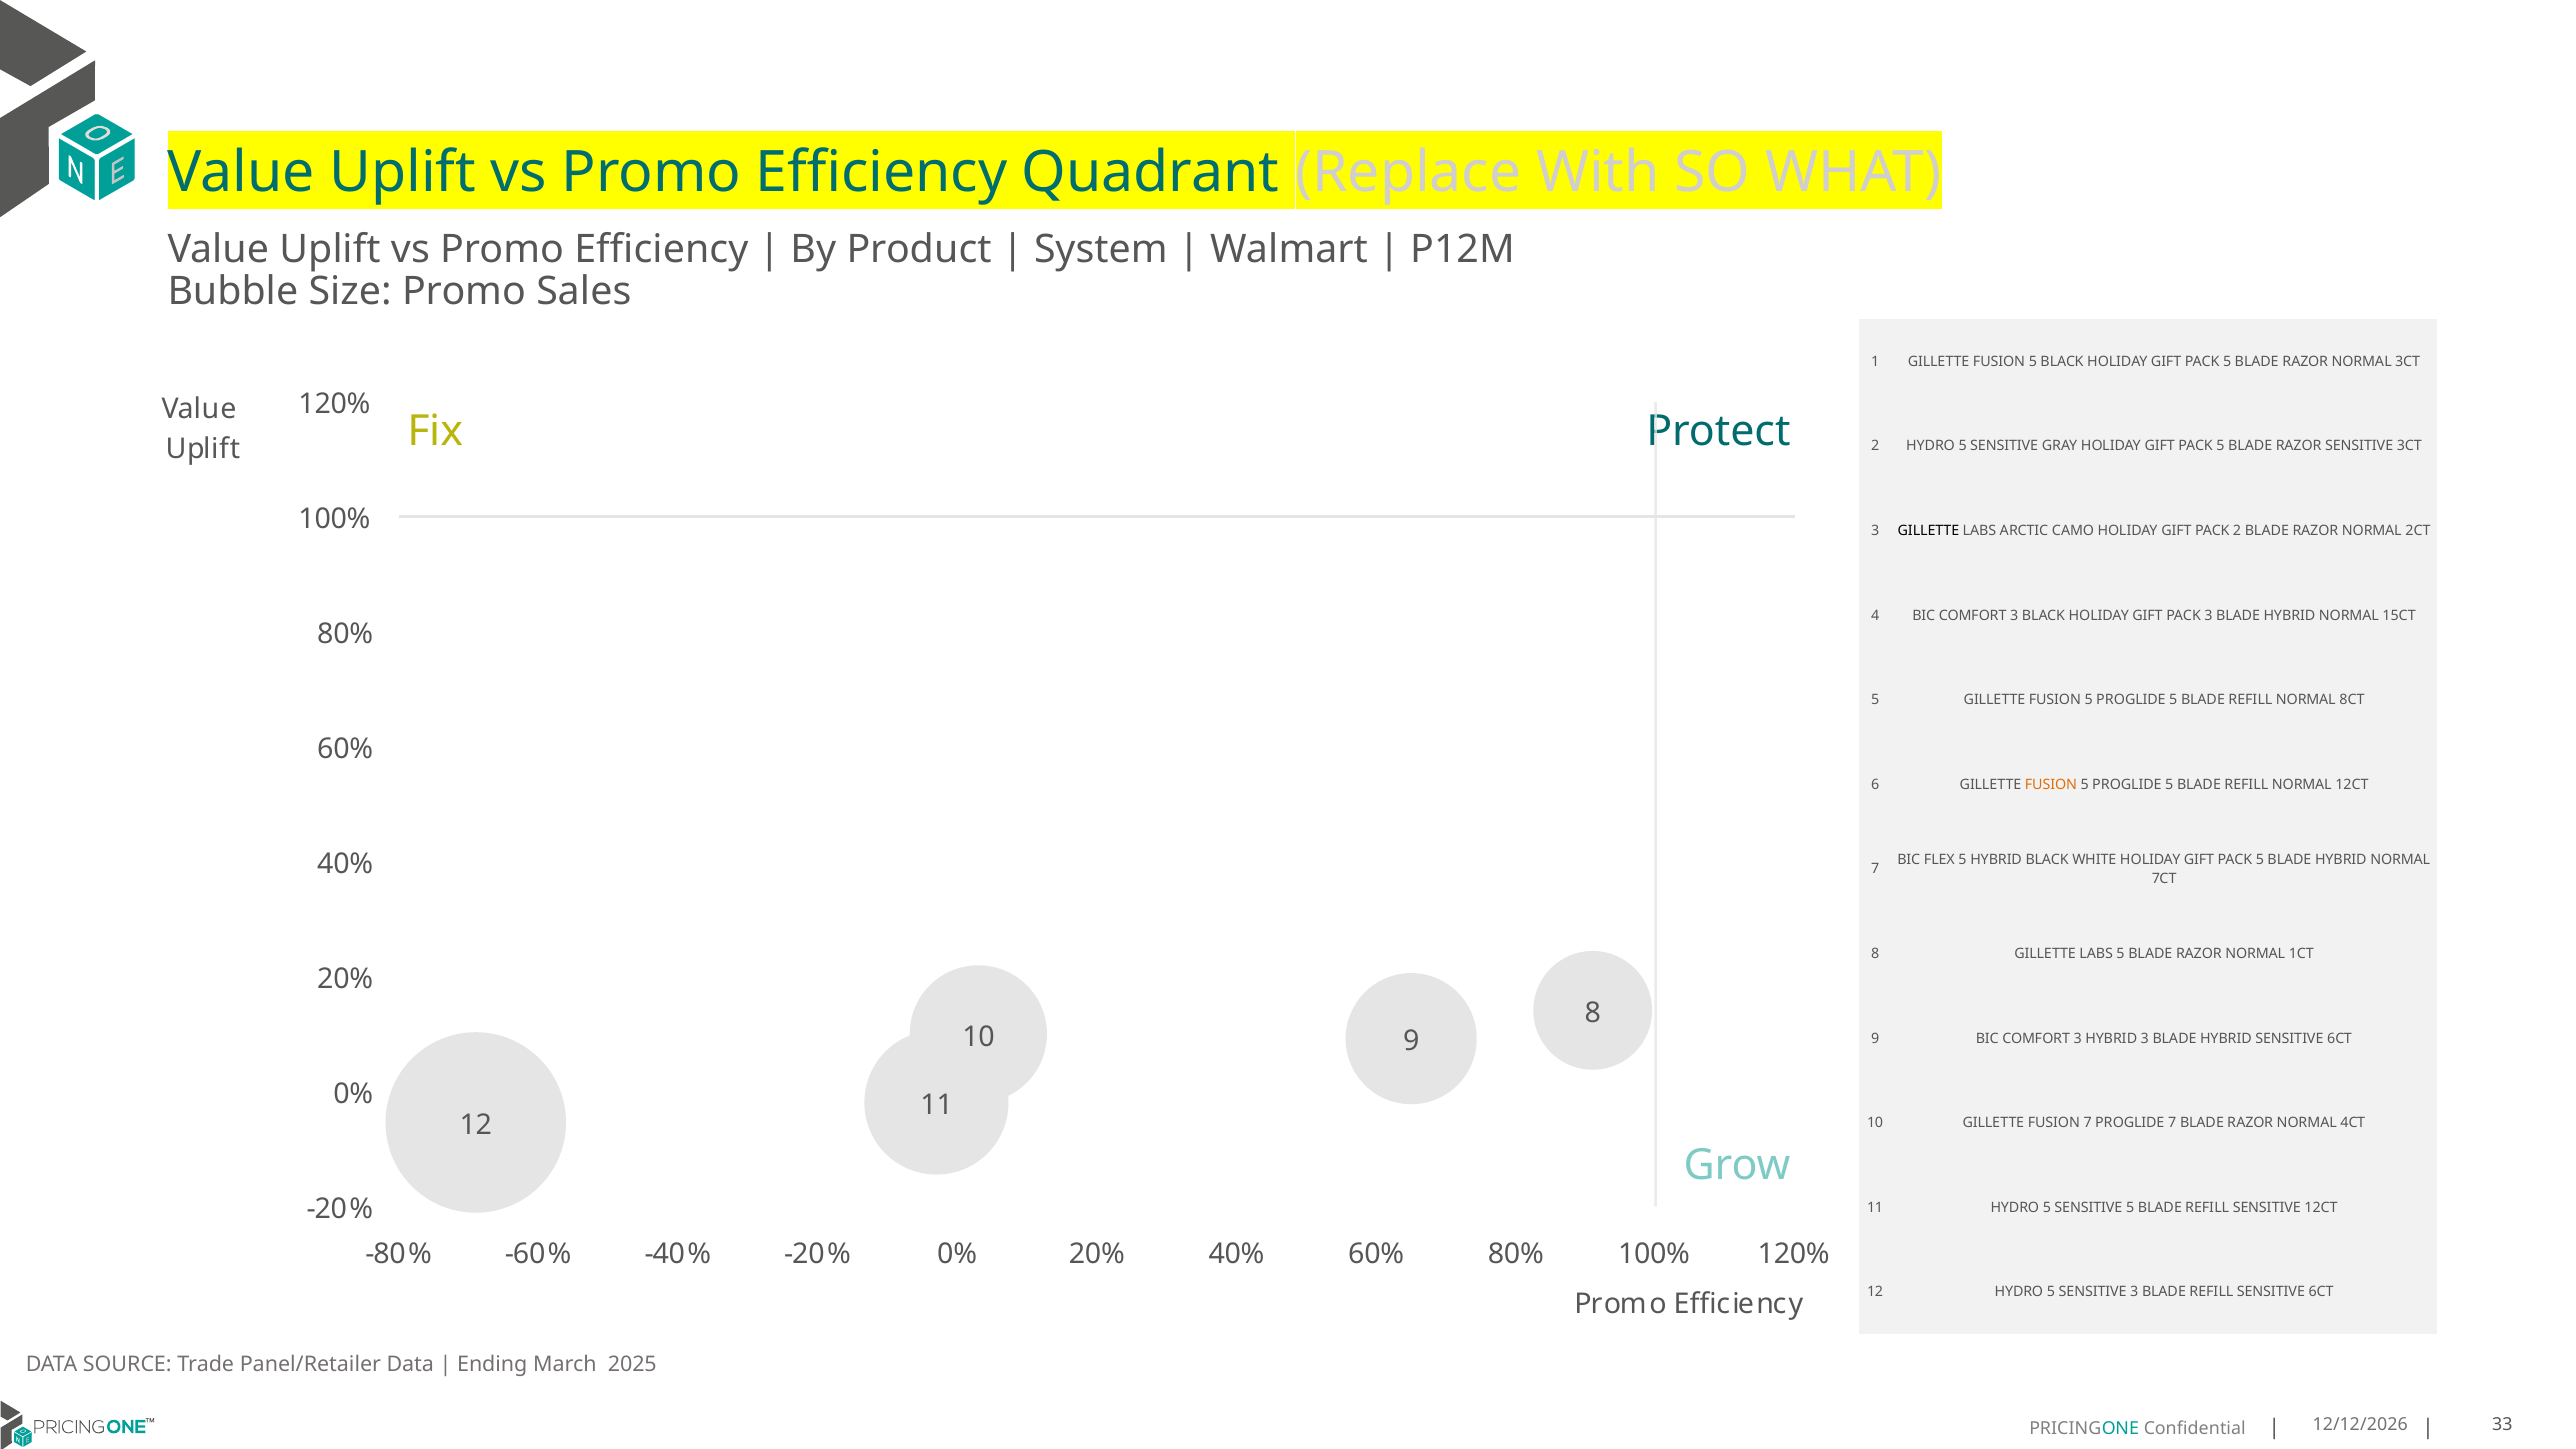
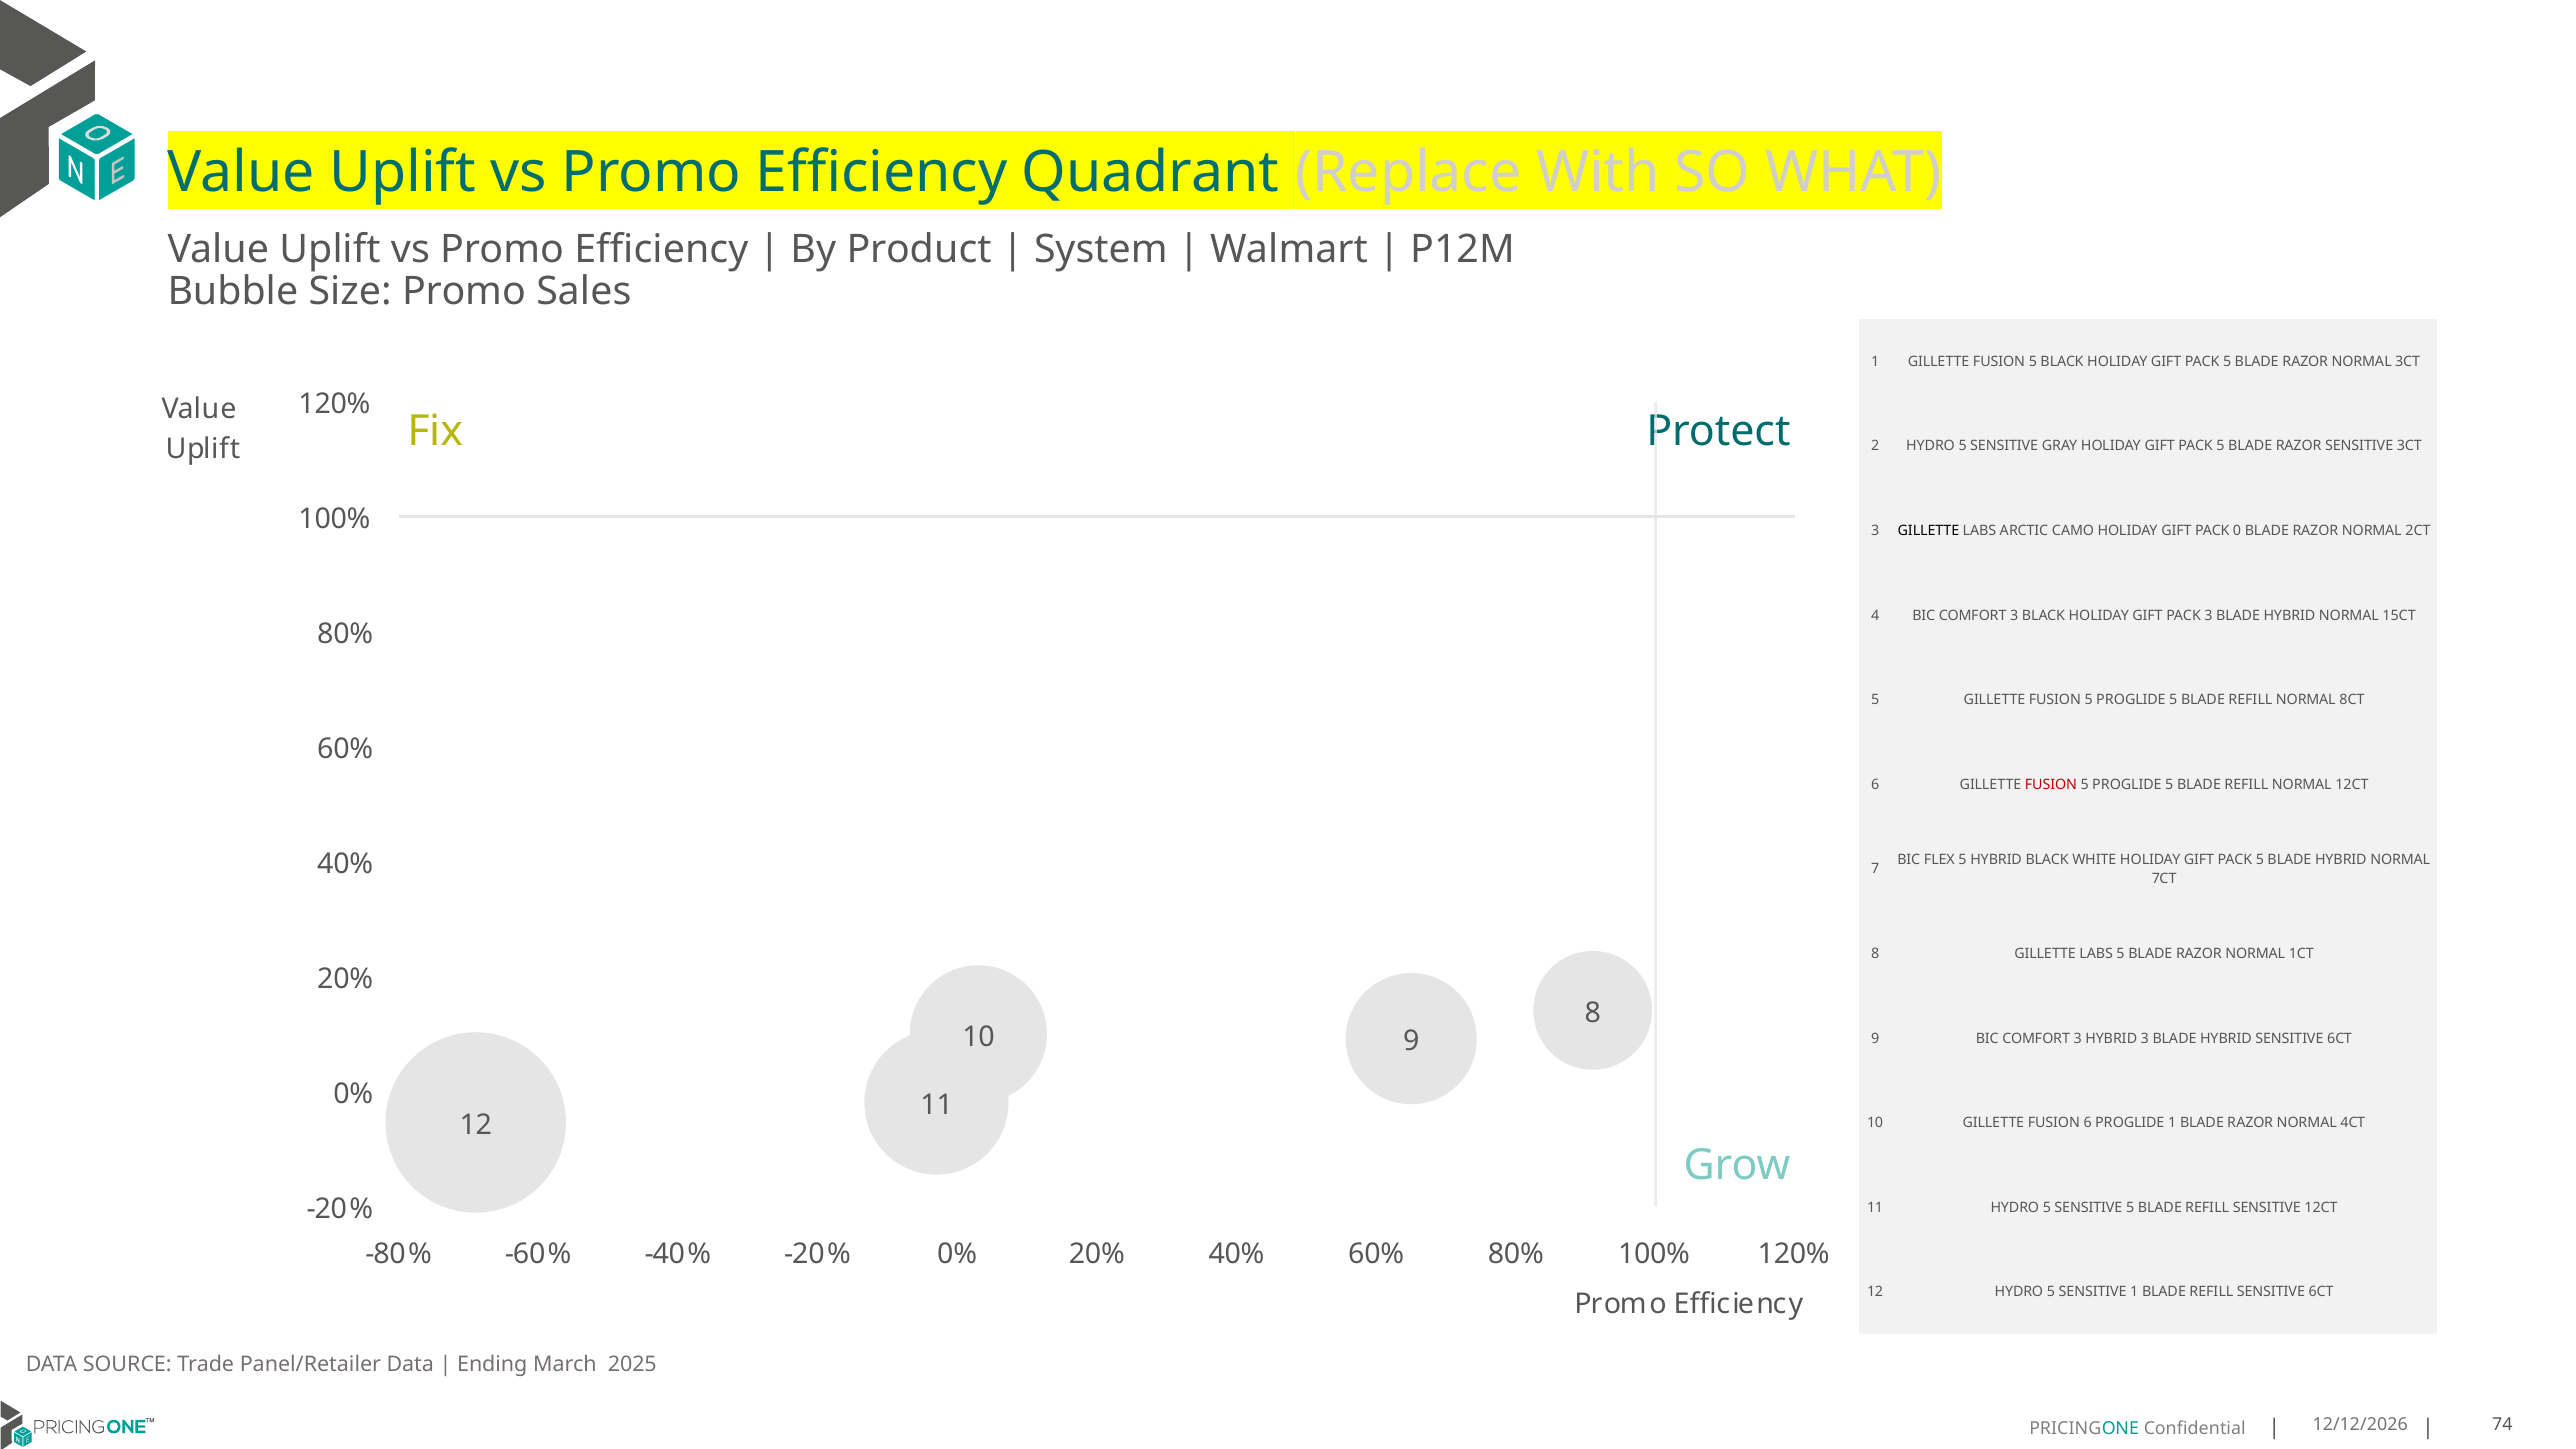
PACK 2: 2 -> 0
FUSION at (2051, 785) colour: orange -> red
FUSION 7: 7 -> 6
PROGLIDE 7: 7 -> 1
SENSITIVE 3: 3 -> 1
33: 33 -> 74
